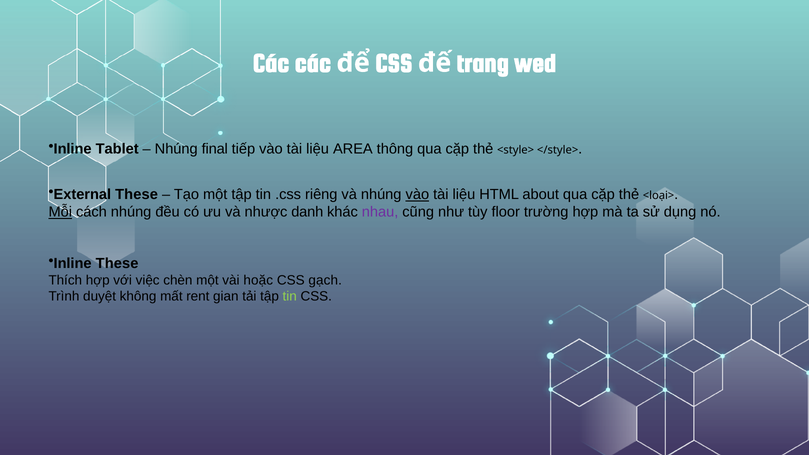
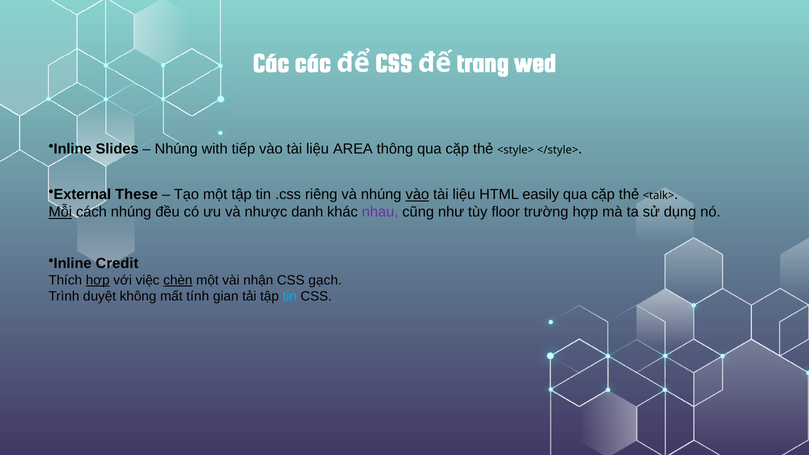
Tablet: Tablet -> Slides
final: final -> with
about: about -> easily
<loại>: <loại> -> <talk>
Inline These: These -> Credit
hợp at (98, 280) underline: none -> present
chèn underline: none -> present
hoặc: hoặc -> nhận
rent: rent -> tính
tin at (290, 296) colour: light green -> light blue
